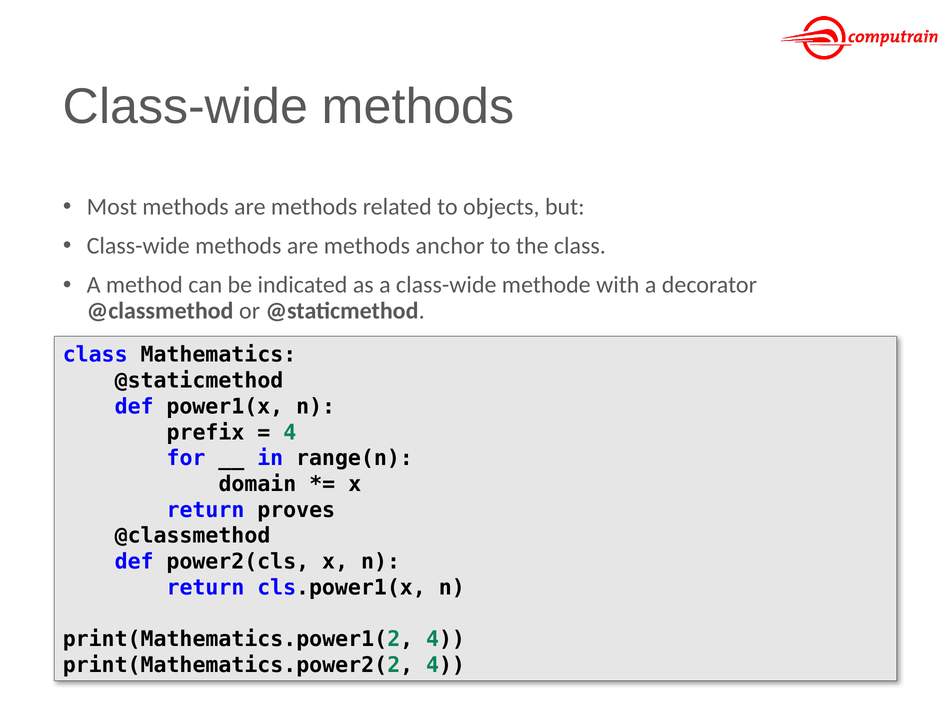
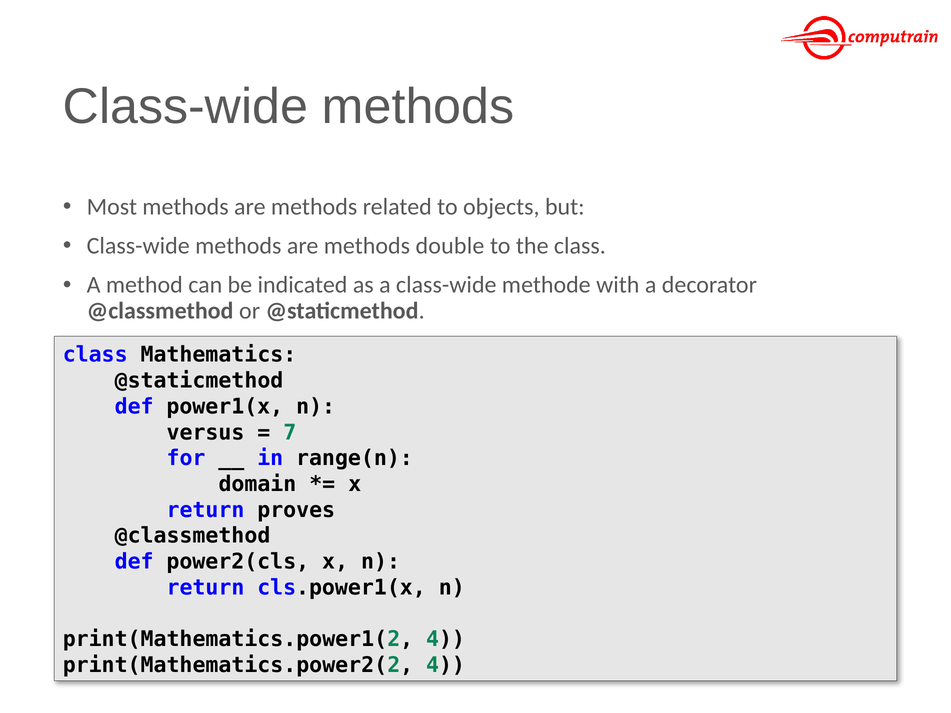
anchor: anchor -> double
prefix: prefix -> versus
4 at (290, 432): 4 -> 7
